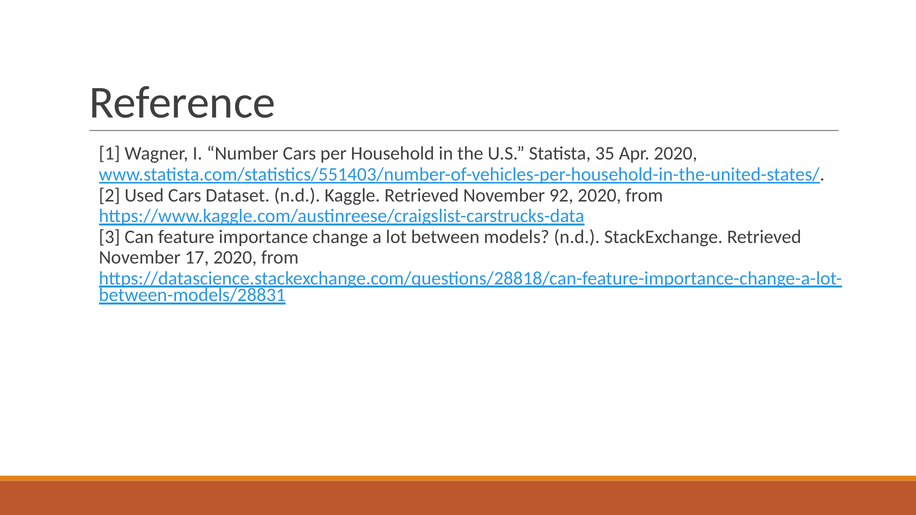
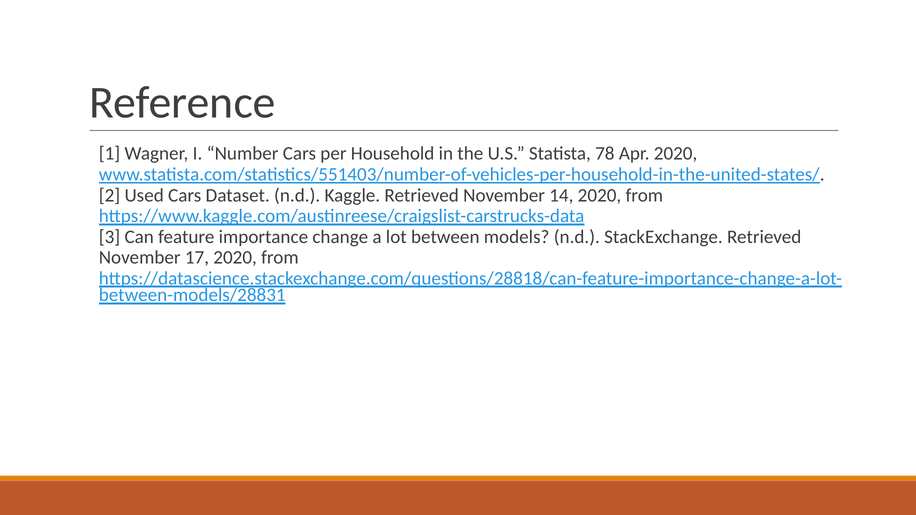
35: 35 -> 78
92: 92 -> 14
